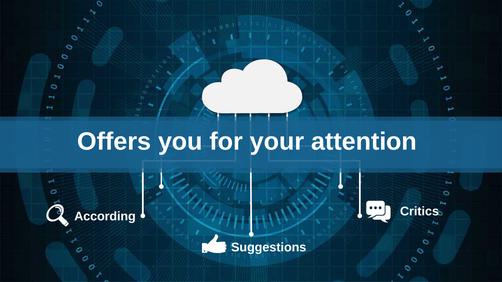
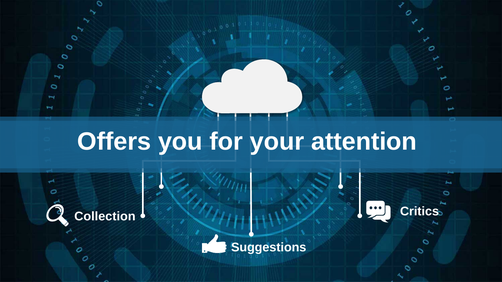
According: According -> Collection
